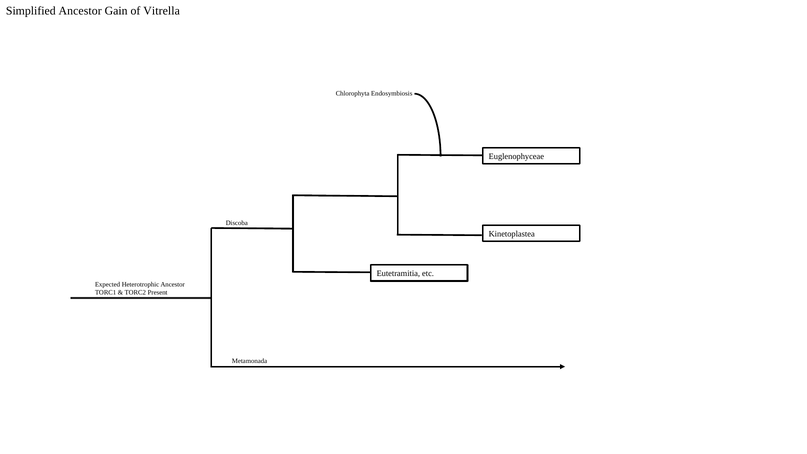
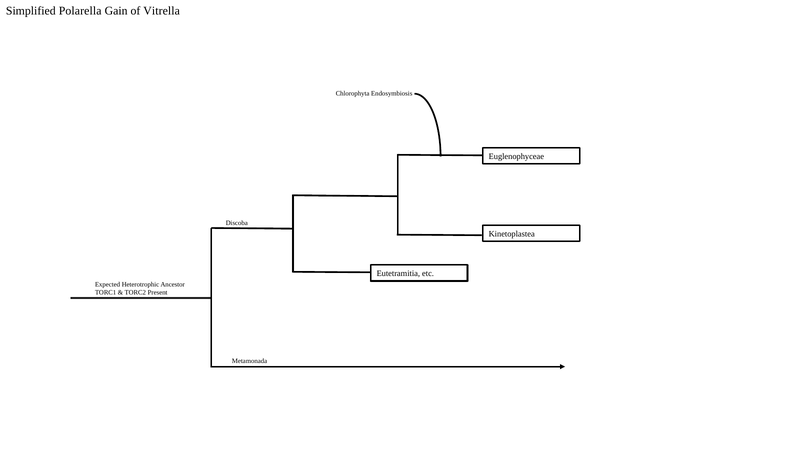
Simplified Ancestor: Ancestor -> Polarella
